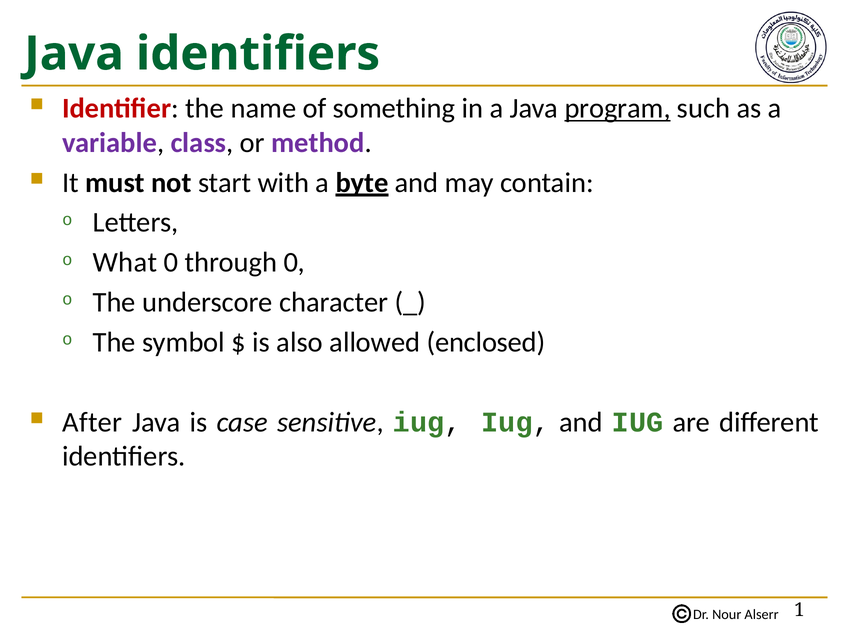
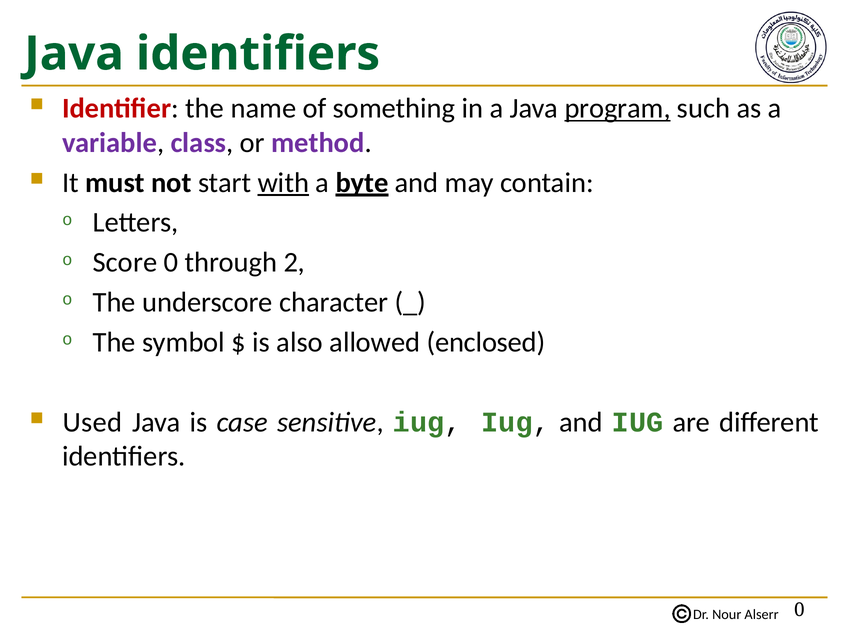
with underline: none -> present
What: What -> Score
through 0: 0 -> 2
After: After -> Used
1 at (799, 610): 1 -> 0
